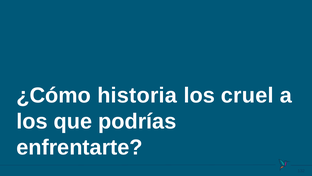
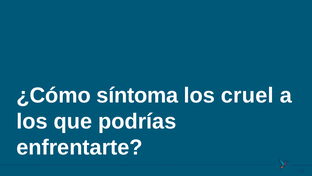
historia: historia -> síntoma
